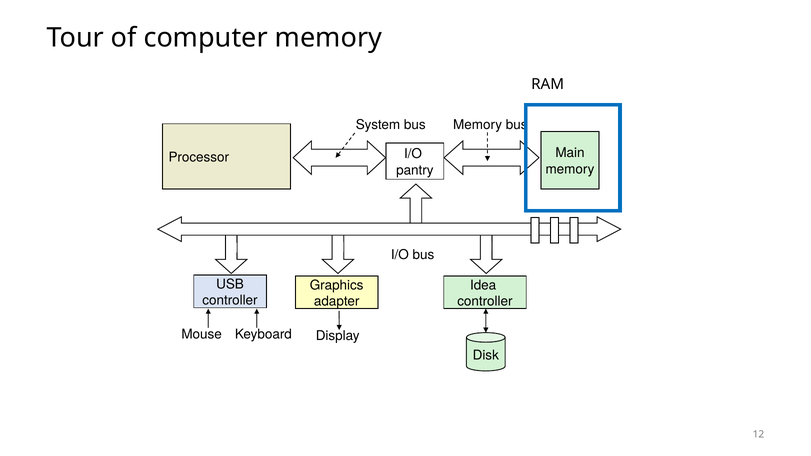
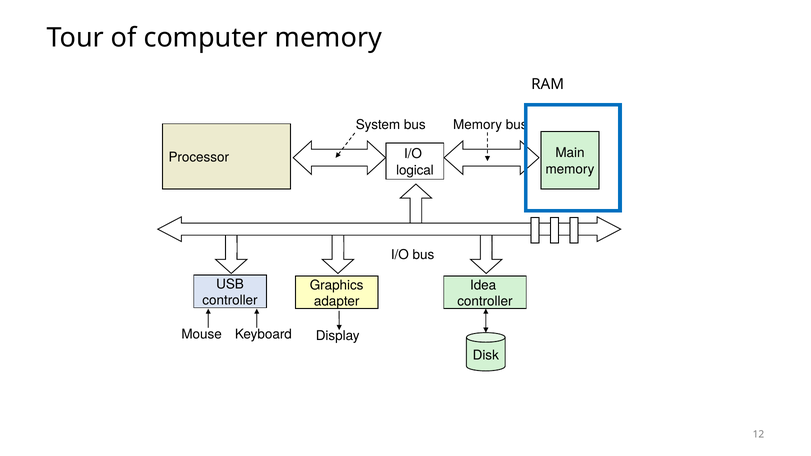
pantry: pantry -> logical
